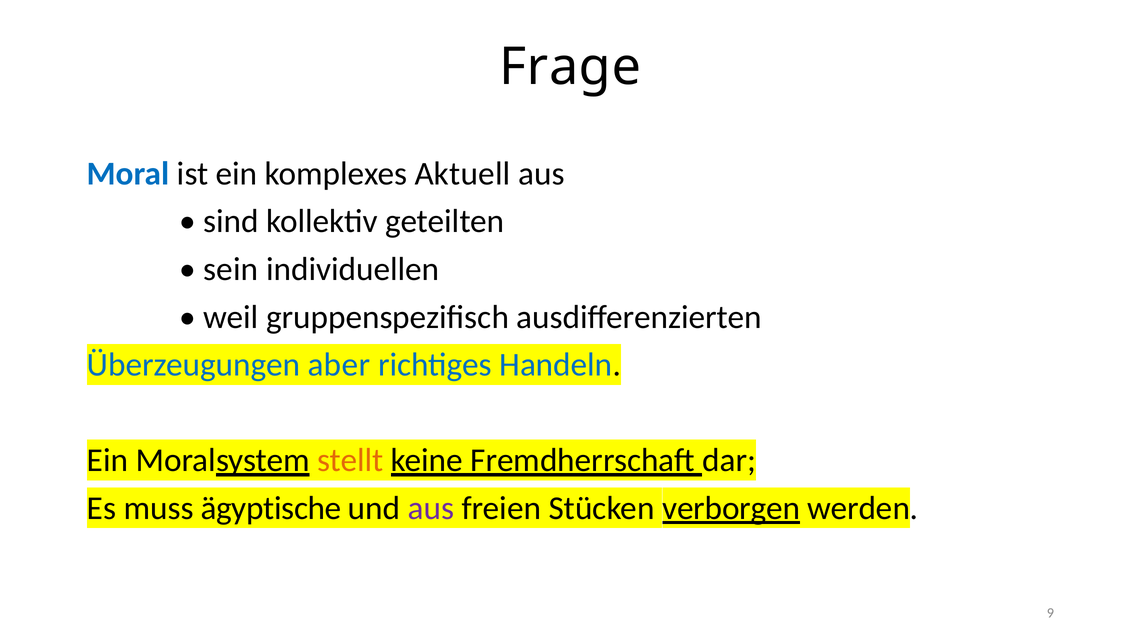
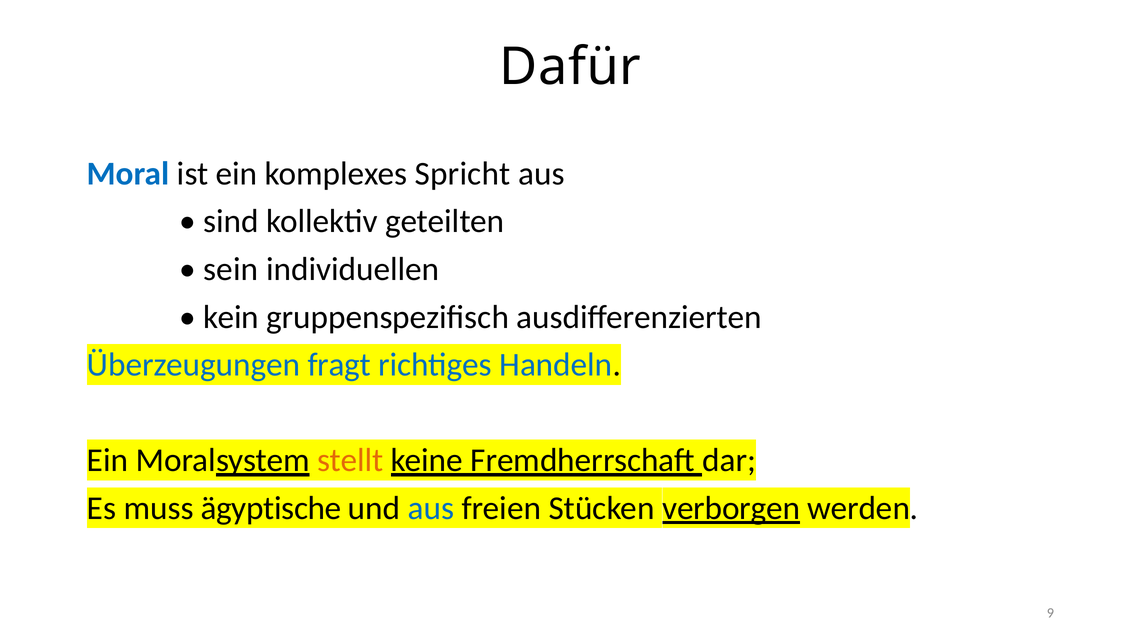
Frage: Frage -> Dafür
Aktuell: Aktuell -> Spricht
weil: weil -> kein
aber: aber -> fragt
aus at (431, 508) colour: purple -> blue
